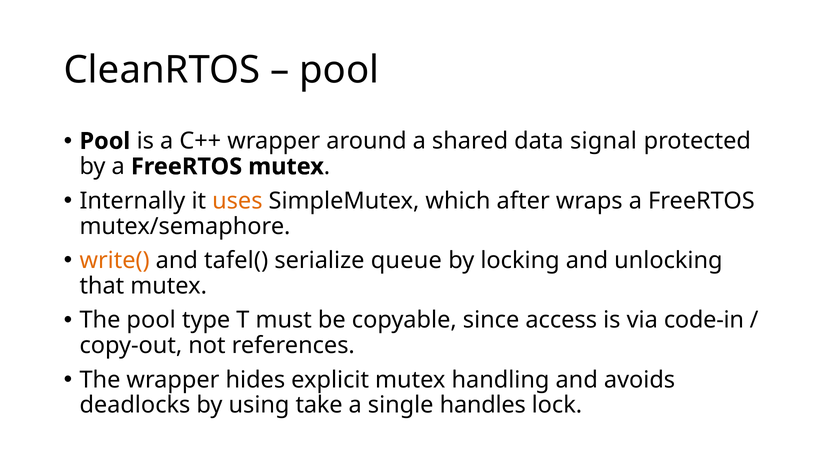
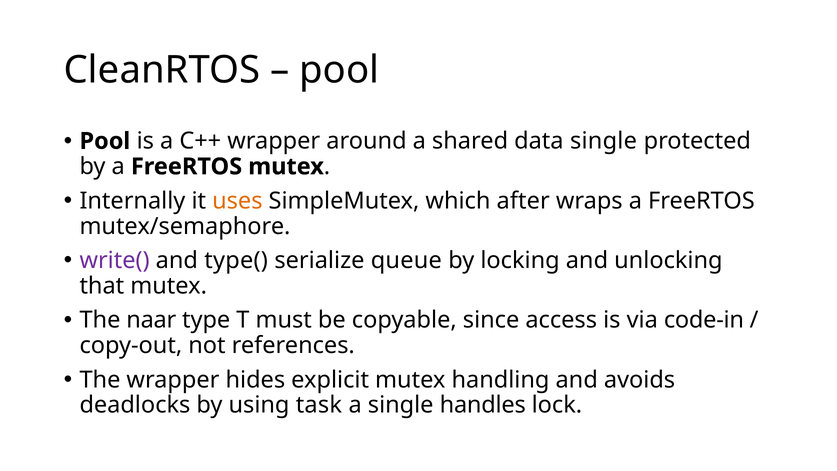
data signal: signal -> single
write( colour: orange -> purple
tafel(: tafel( -> type(
The pool: pool -> naar
take: take -> task
